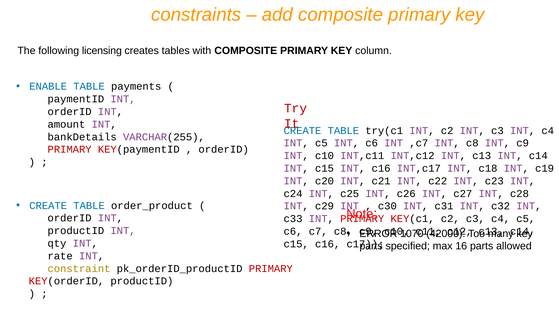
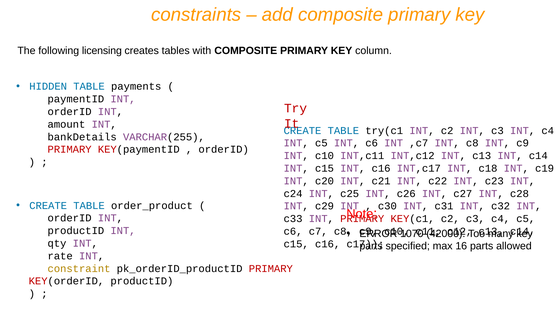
ENABLE: ENABLE -> HIDDEN
